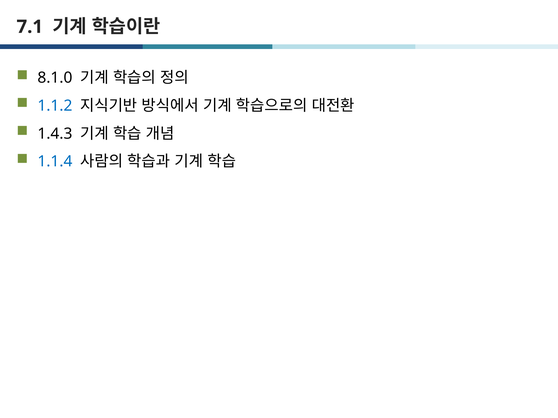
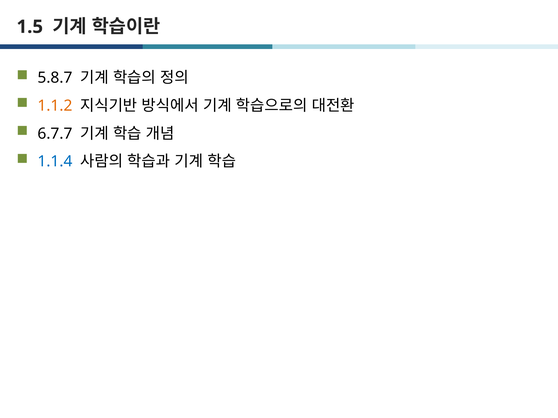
7.1: 7.1 -> 1.5
8.1.0: 8.1.0 -> 5.8.7
1.1.2 colour: blue -> orange
1.4.3: 1.4.3 -> 6.7.7
